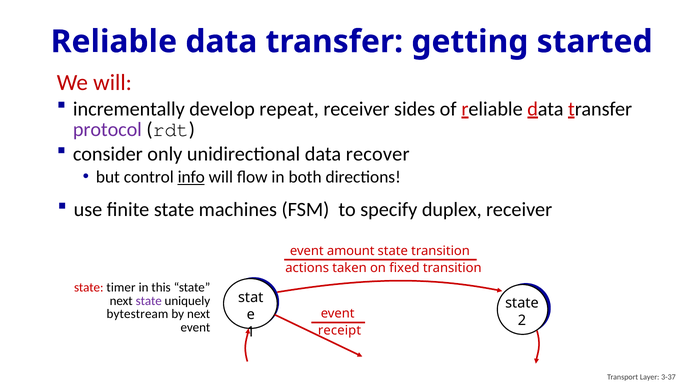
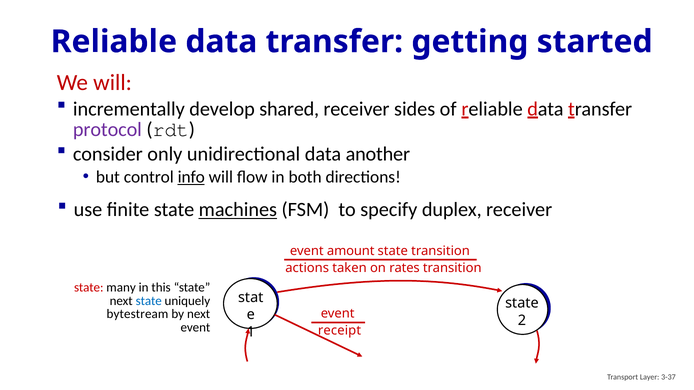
repeat: repeat -> shared
recover: recover -> another
machines underline: none -> present
fixed: fixed -> rates
timer: timer -> many
state at (149, 301) colour: purple -> blue
